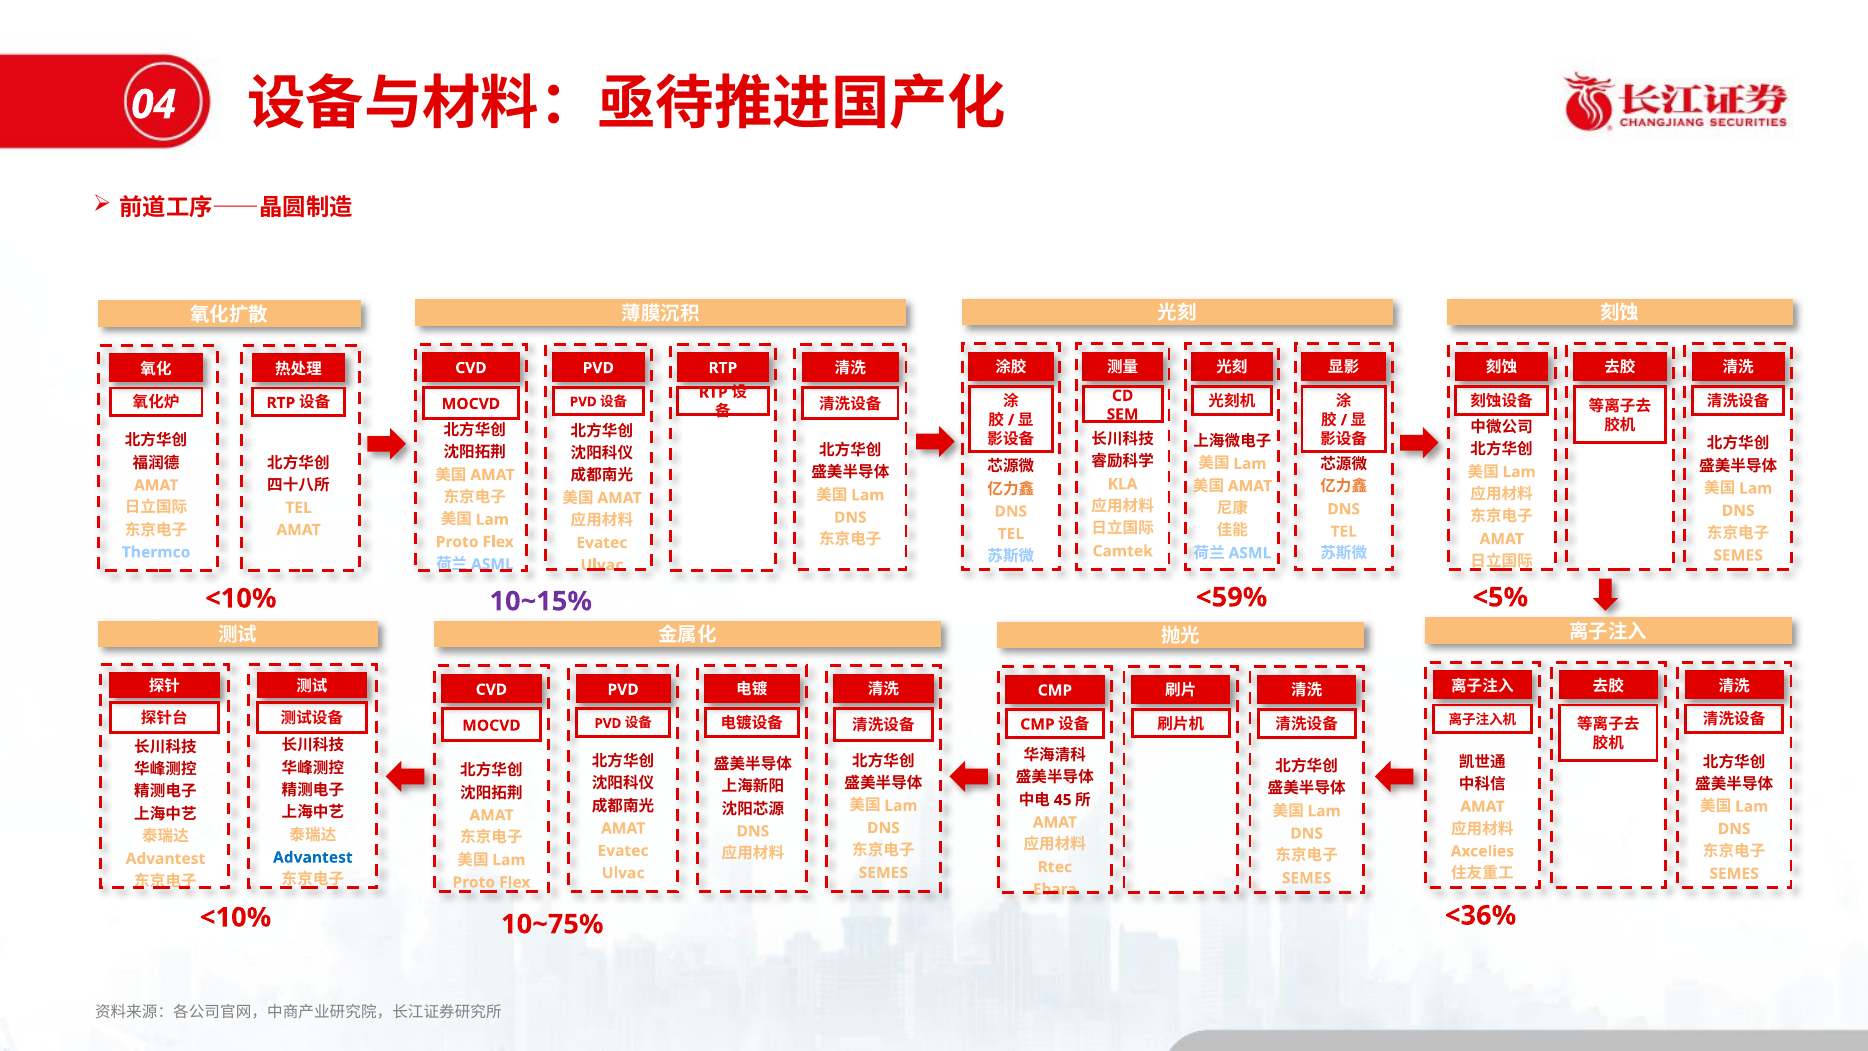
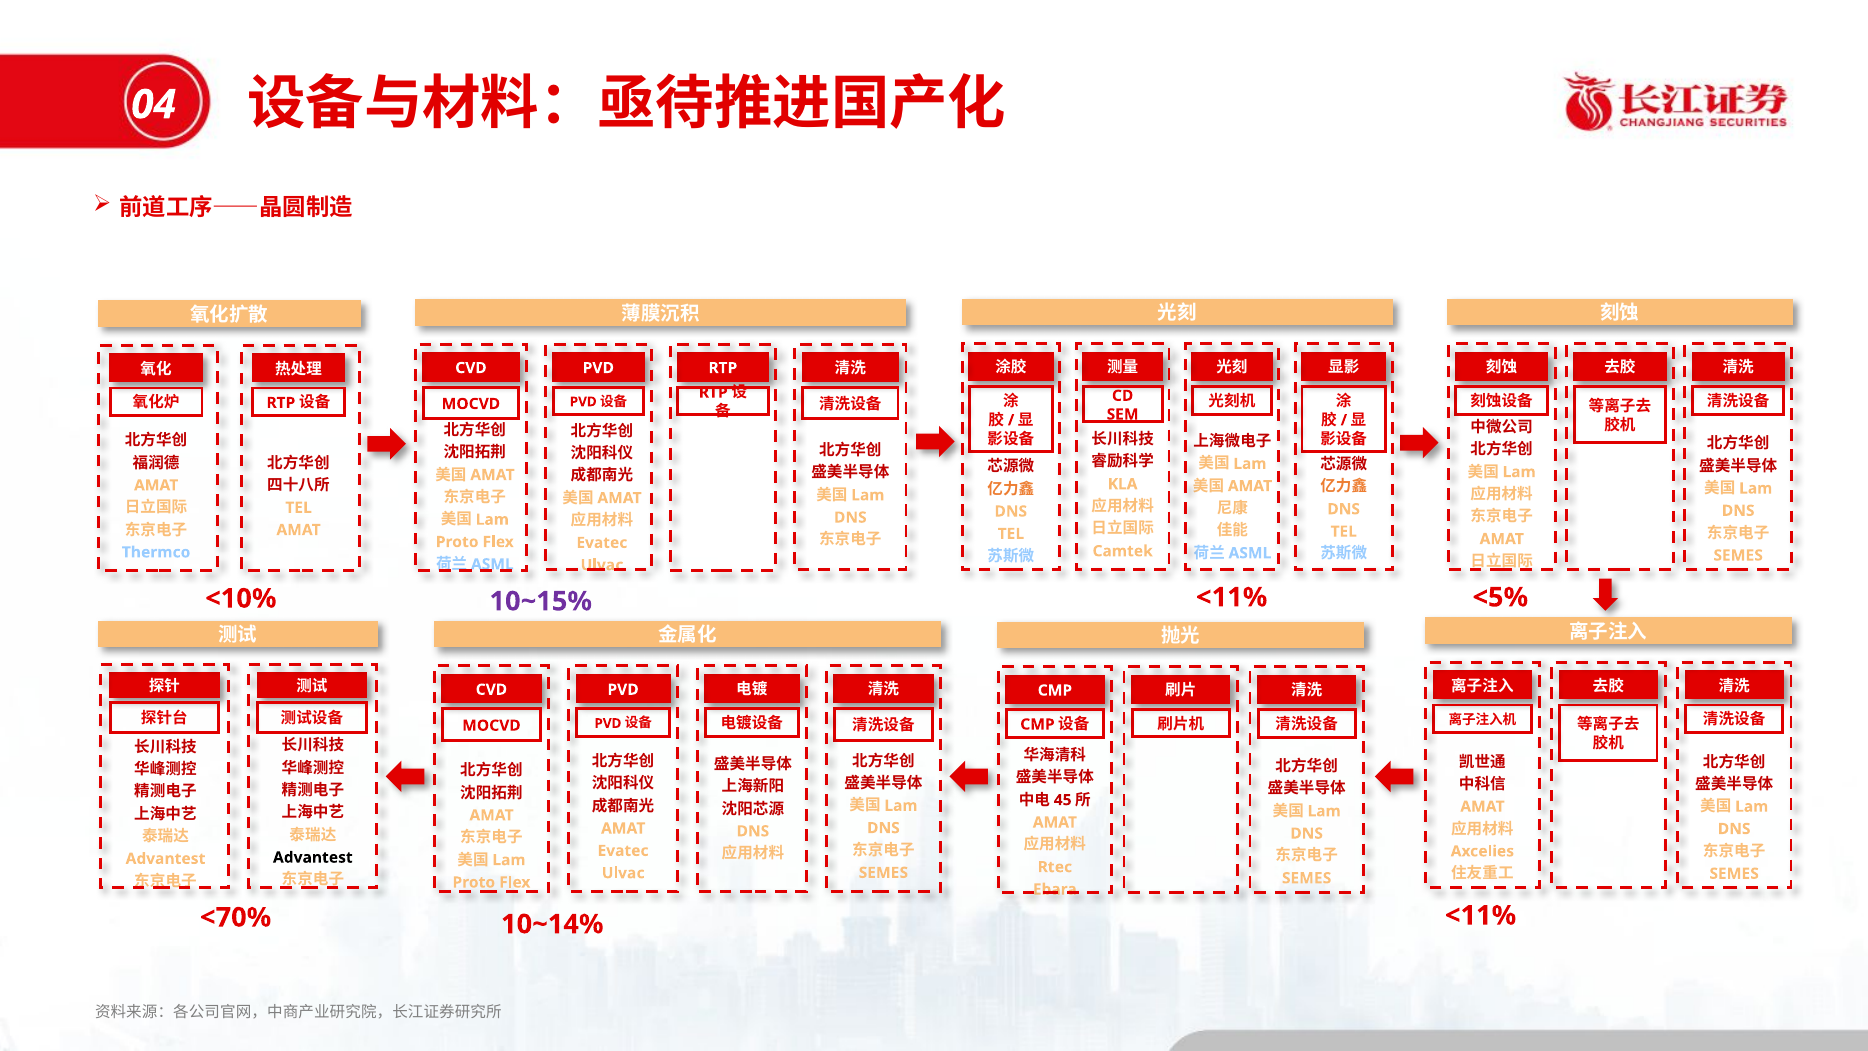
<59% at (1232, 597): <59% -> <11%
Advantest at (313, 858) colour: blue -> black
<36% at (1481, 916): <36% -> <11%
<10% at (236, 918): <10% -> <70%
10~75%: 10~75% -> 10~14%
